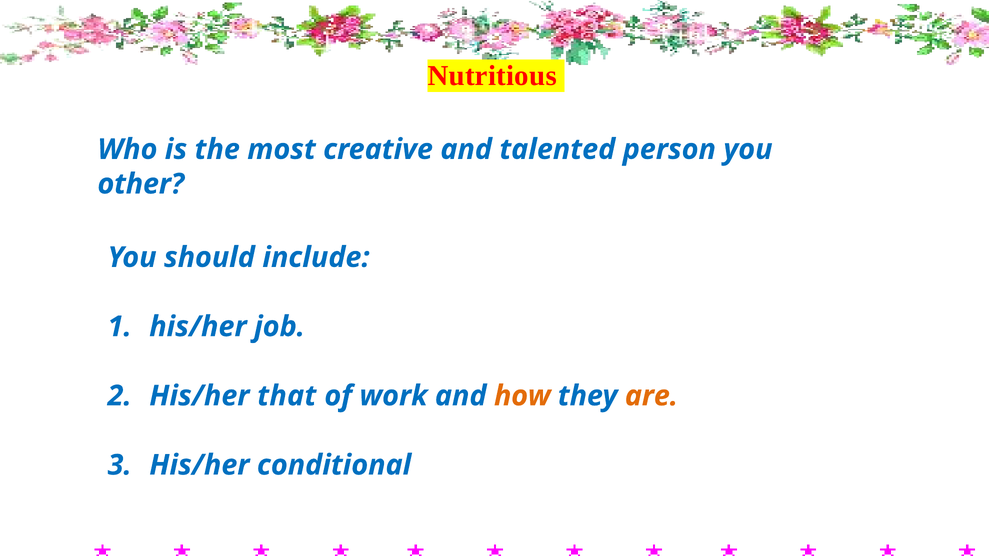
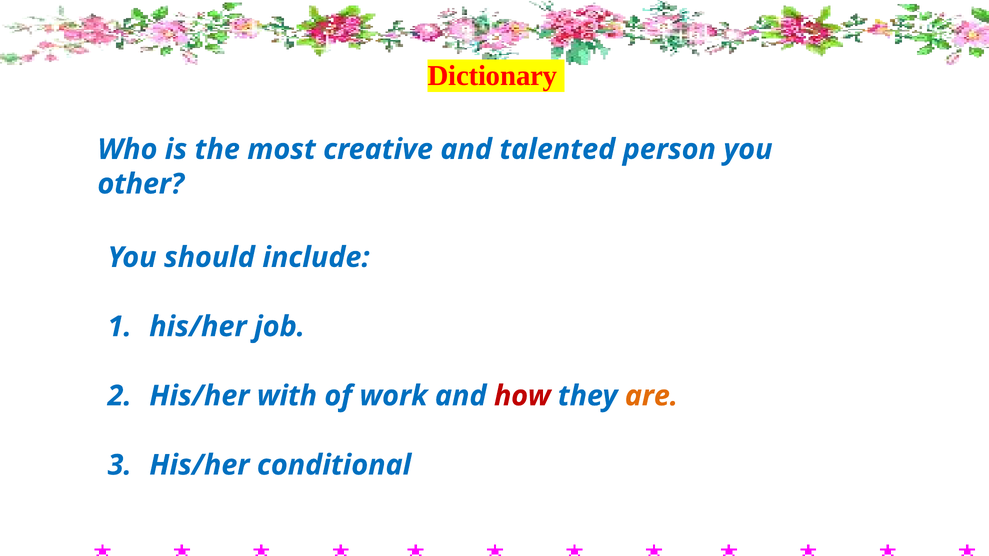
Nutritious: Nutritious -> Dictionary
that: that -> with
how colour: orange -> red
